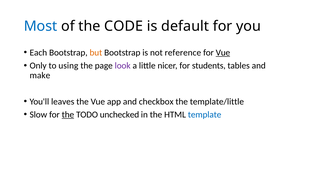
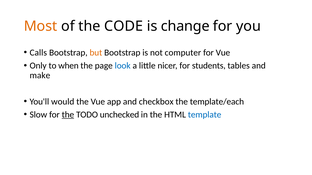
Most colour: blue -> orange
default: default -> change
Each: Each -> Calls
reference: reference -> computer
Vue at (223, 53) underline: present -> none
using: using -> when
look colour: purple -> blue
leaves: leaves -> would
template/little: template/little -> template/each
